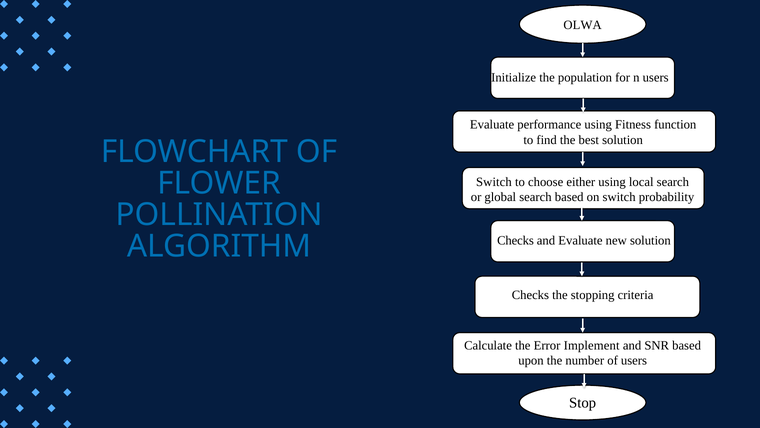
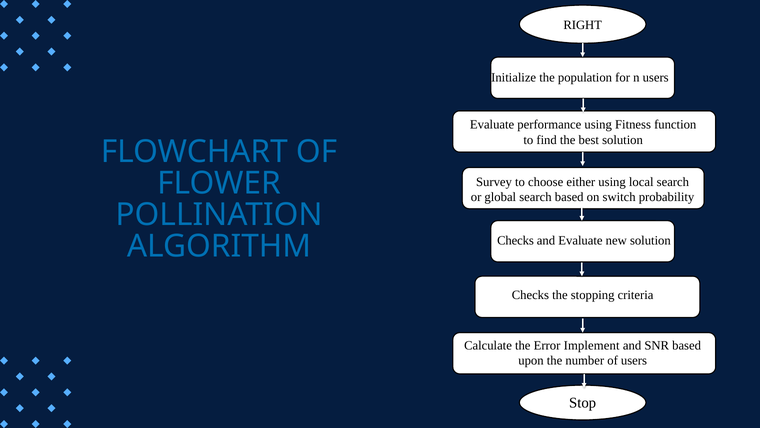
OLWA: OLWA -> RIGHT
Switch at (494, 182): Switch -> Survey
